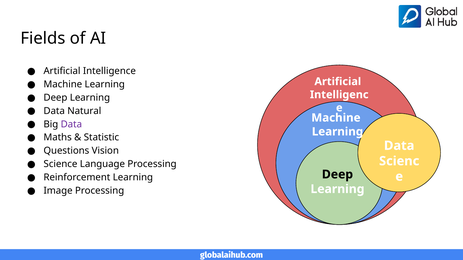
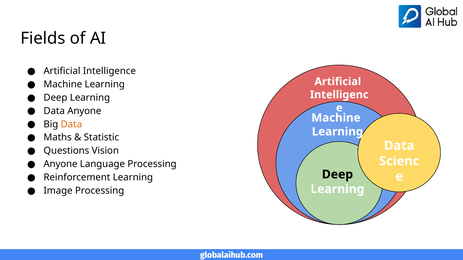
Data Natural: Natural -> Anyone
Data at (71, 124) colour: purple -> orange
Science at (60, 164): Science -> Anyone
